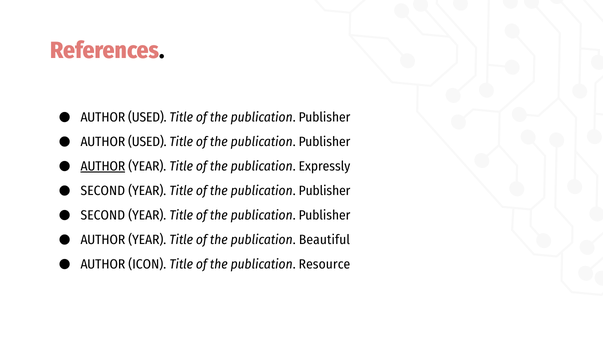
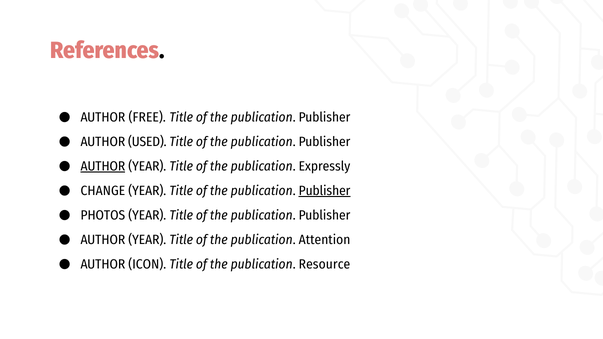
USED at (147, 118): USED -> FREE
SECOND at (103, 191): SECOND -> CHANGE
Publisher at (325, 191) underline: none -> present
SECOND at (103, 215): SECOND -> PHOTOS
Beautiful: Beautiful -> Attention
